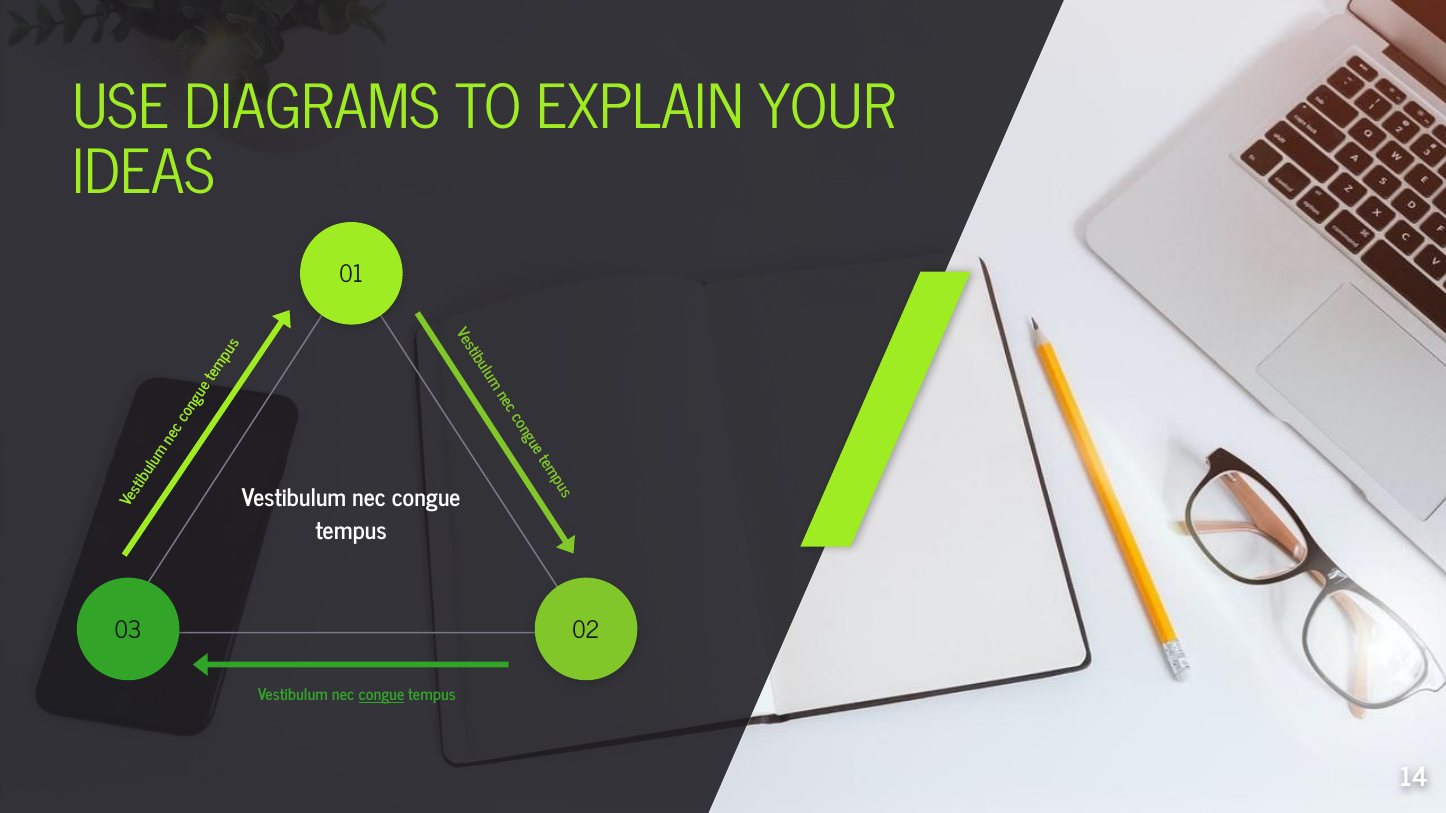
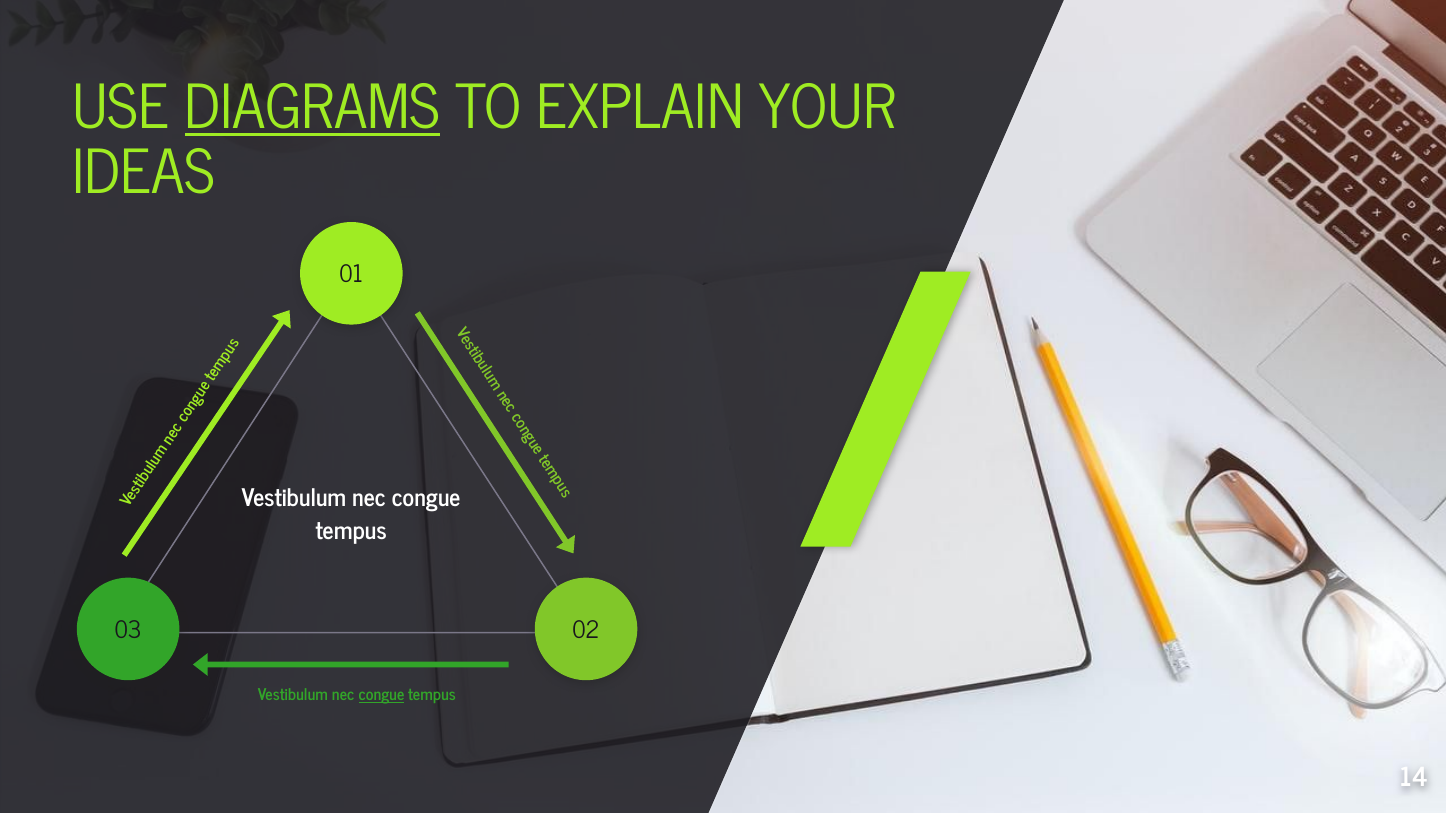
DIAGRAMS underline: none -> present
